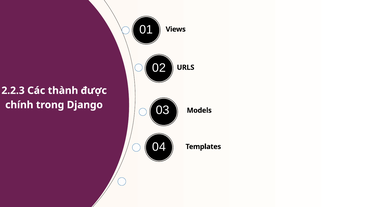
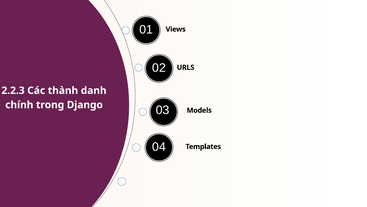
được: được -> danh
